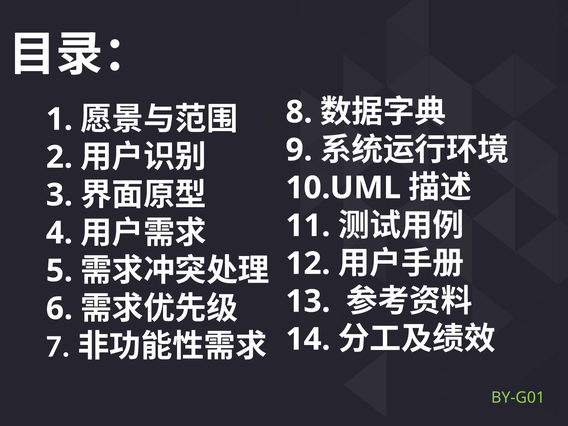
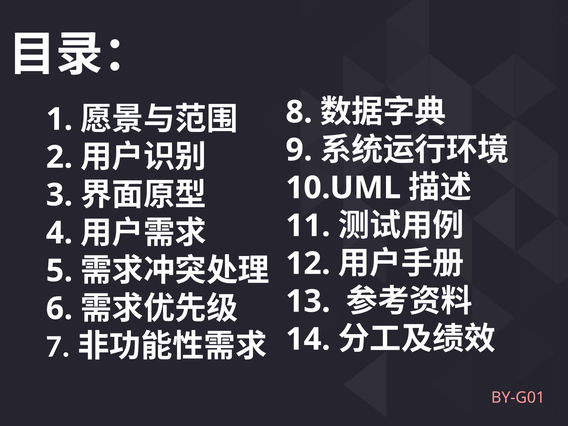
BY-G01 colour: light green -> pink
